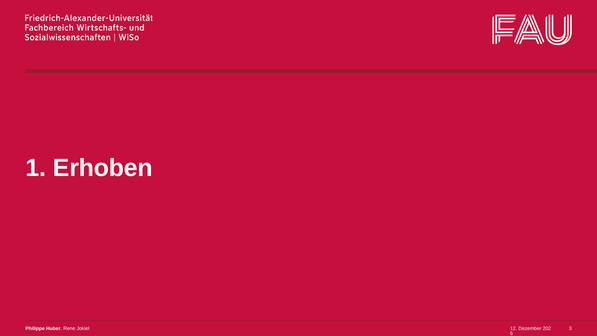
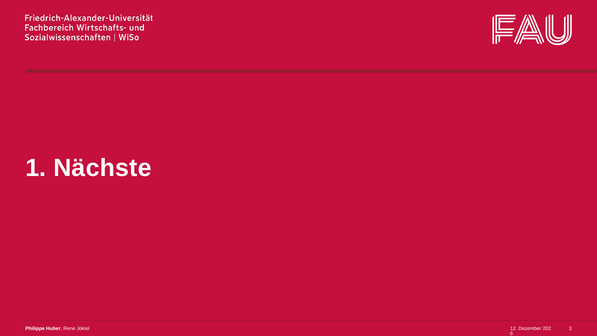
Erhoben: Erhoben -> Nächste
